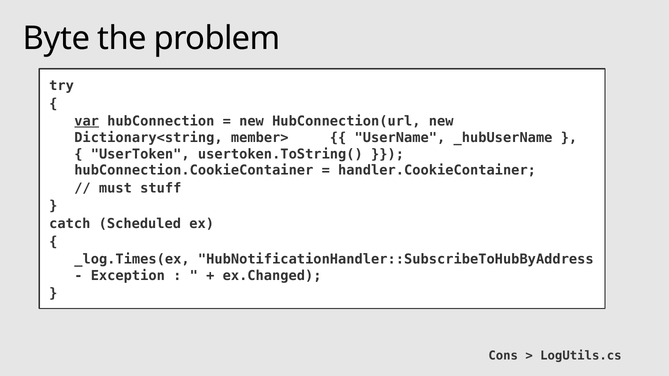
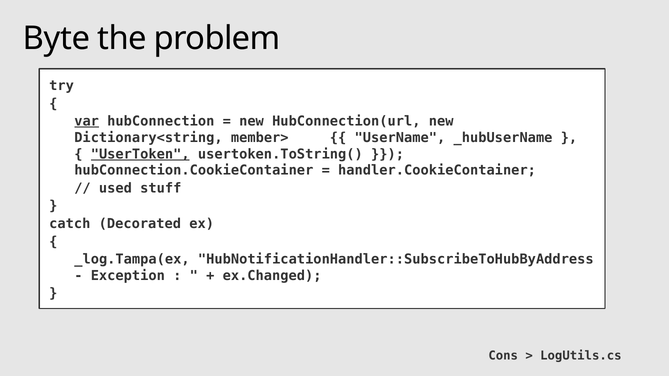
UserToken underline: none -> present
must: must -> used
Scheduled: Scheduled -> Decorated
_log.Times(ex: _log.Times(ex -> _log.Tampa(ex
